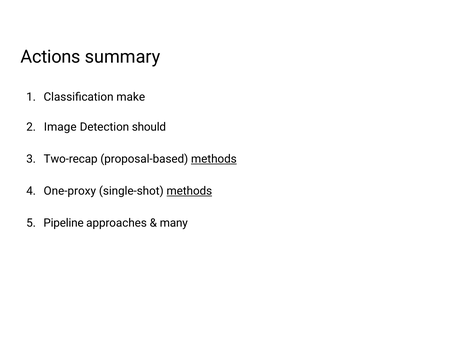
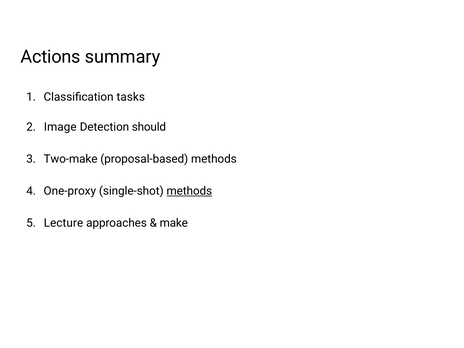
make: make -> tasks
Two-recap: Two-recap -> Two-make
methods at (214, 159) underline: present -> none
Pipeline: Pipeline -> Lecture
many: many -> make
